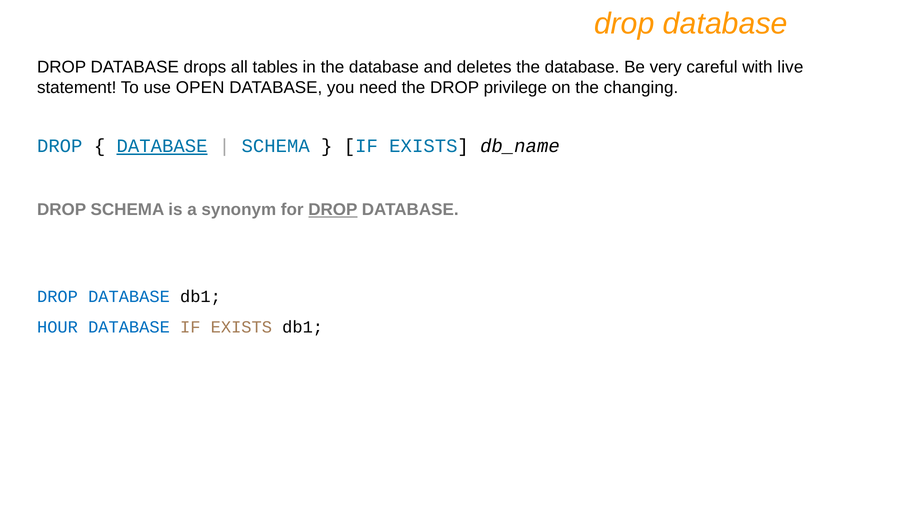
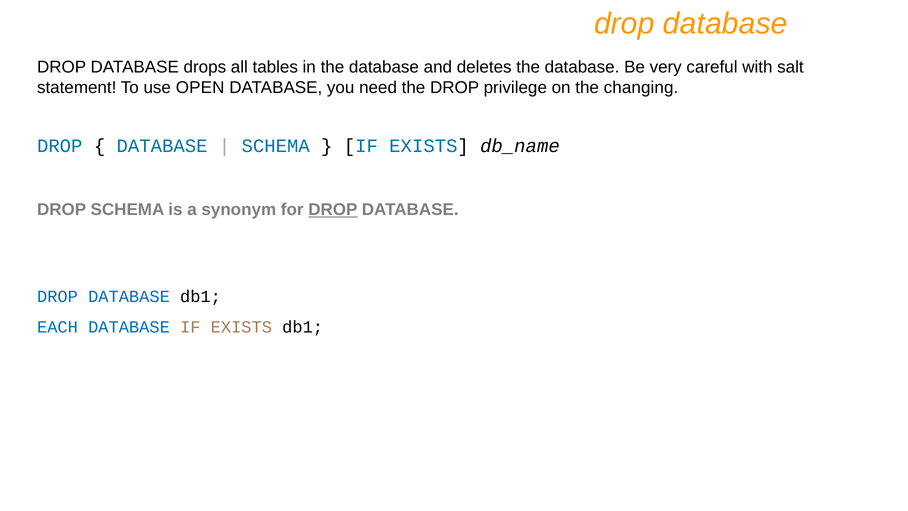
live: live -> salt
DATABASE at (162, 146) underline: present -> none
HOUR: HOUR -> EACH
